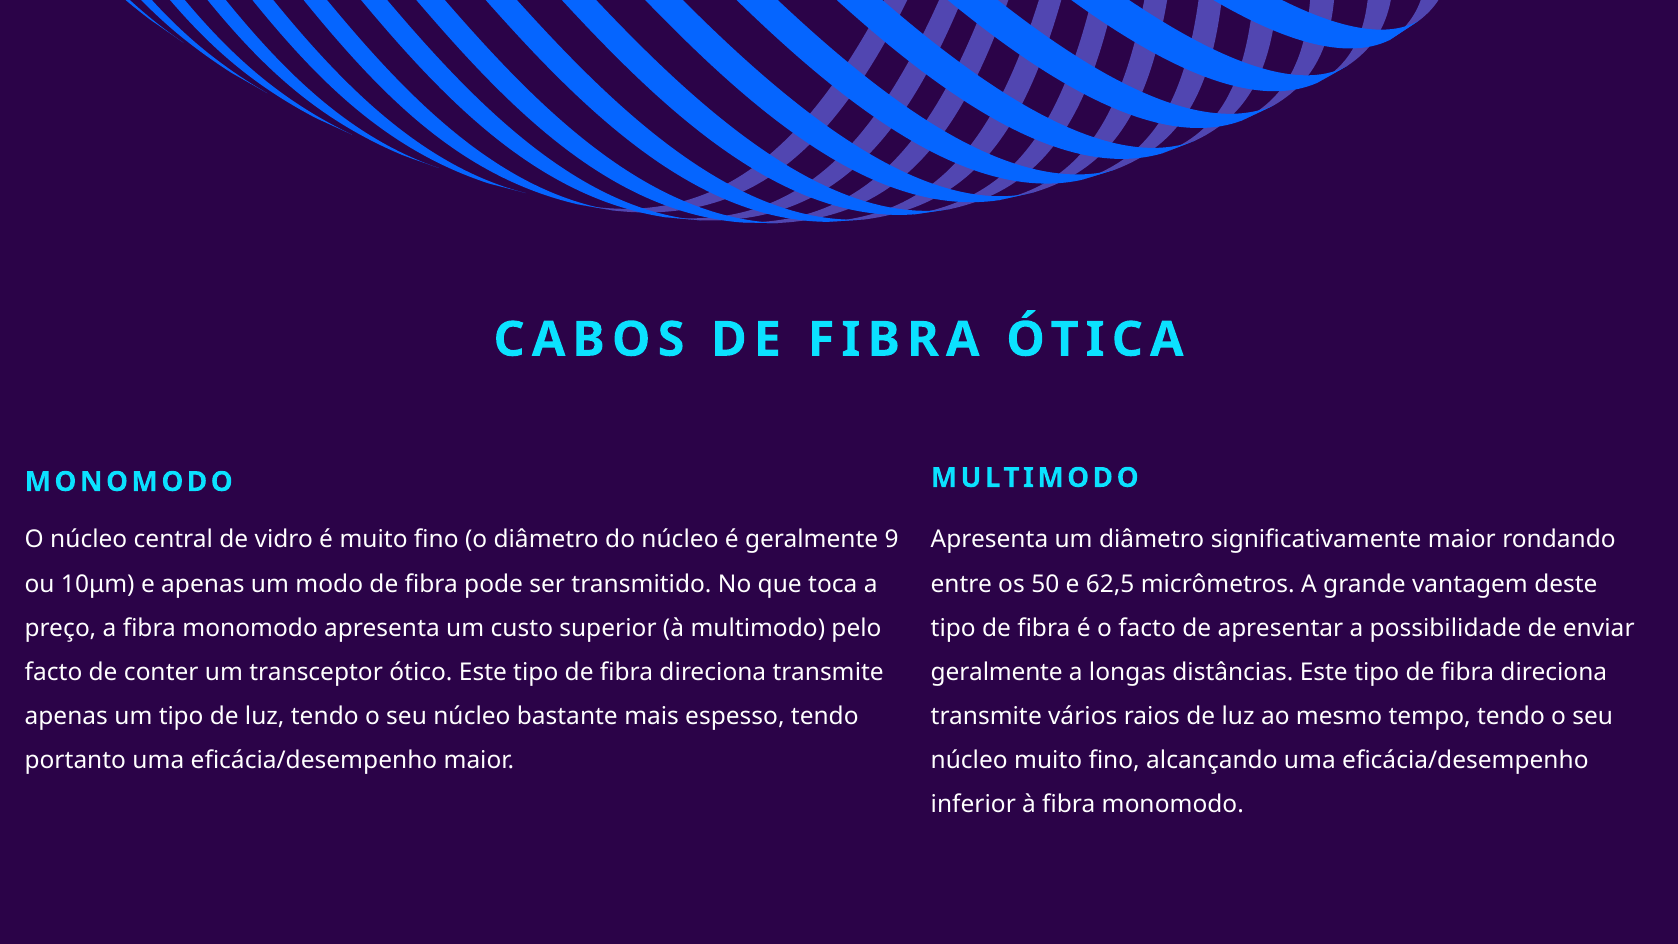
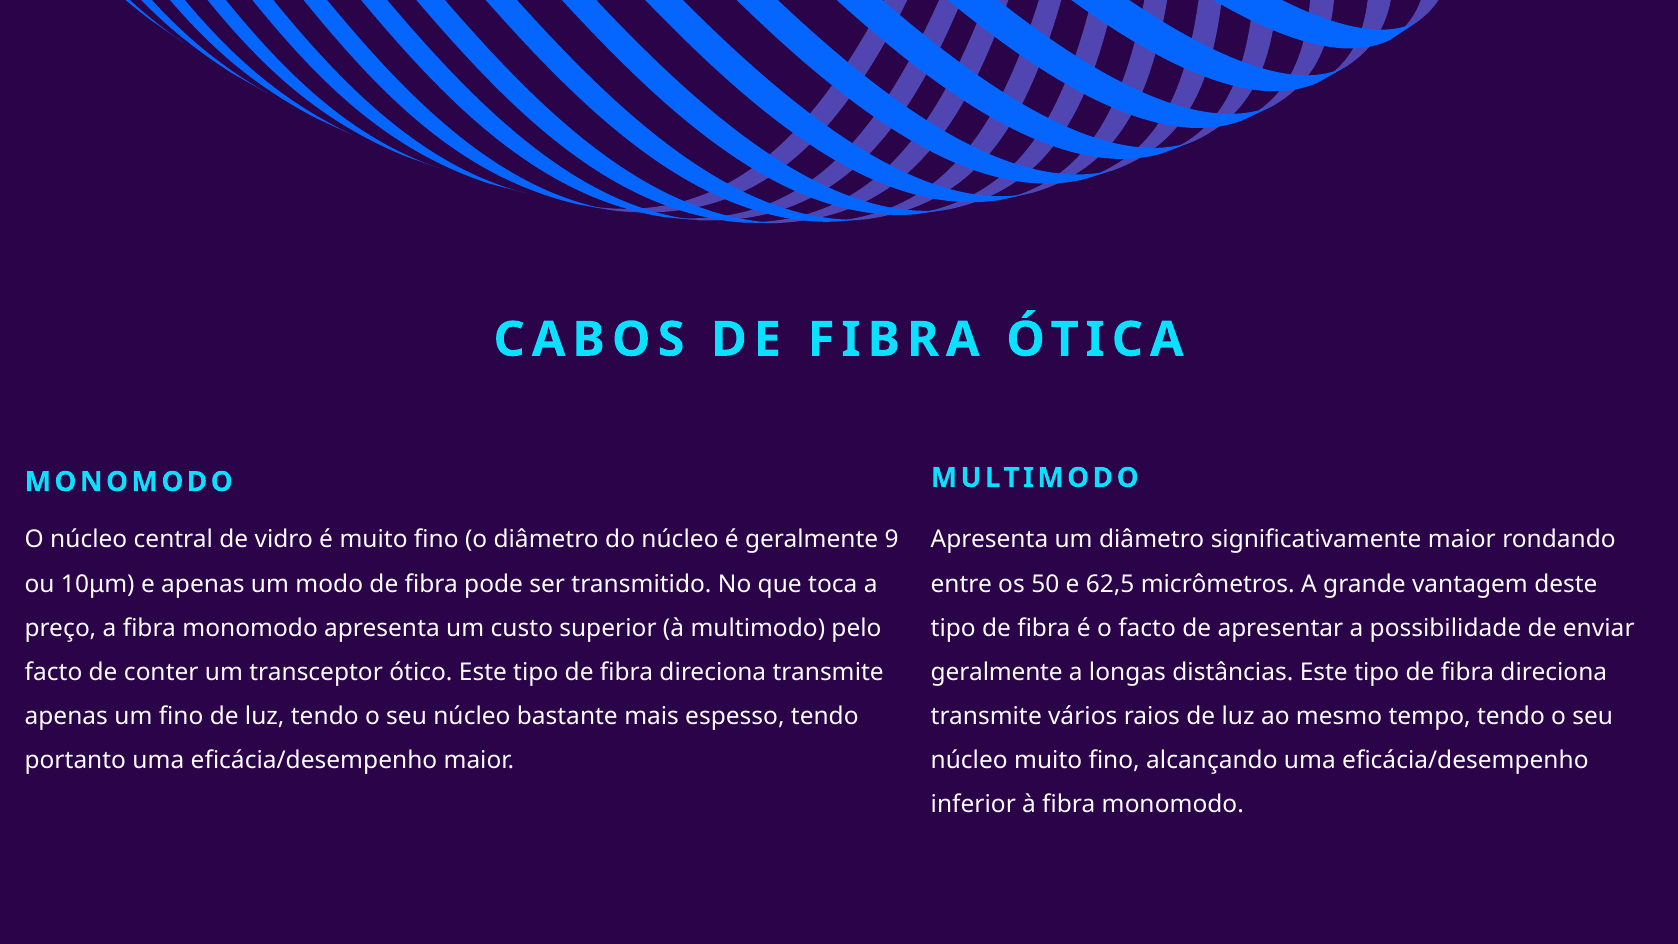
um tipo: tipo -> fino
